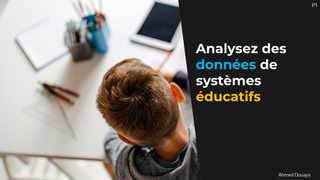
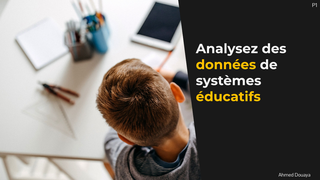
données colour: light blue -> yellow
